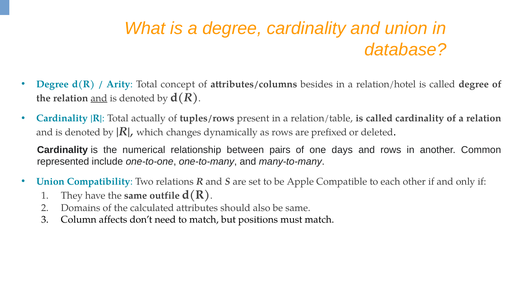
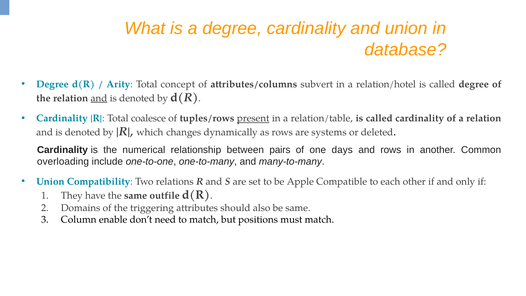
besides: besides -> subvert
actually: actually -> coalesce
present underline: none -> present
prefixed: prefixed -> systems
represented: represented -> overloading
calculated: calculated -> triggering
affects: affects -> enable
